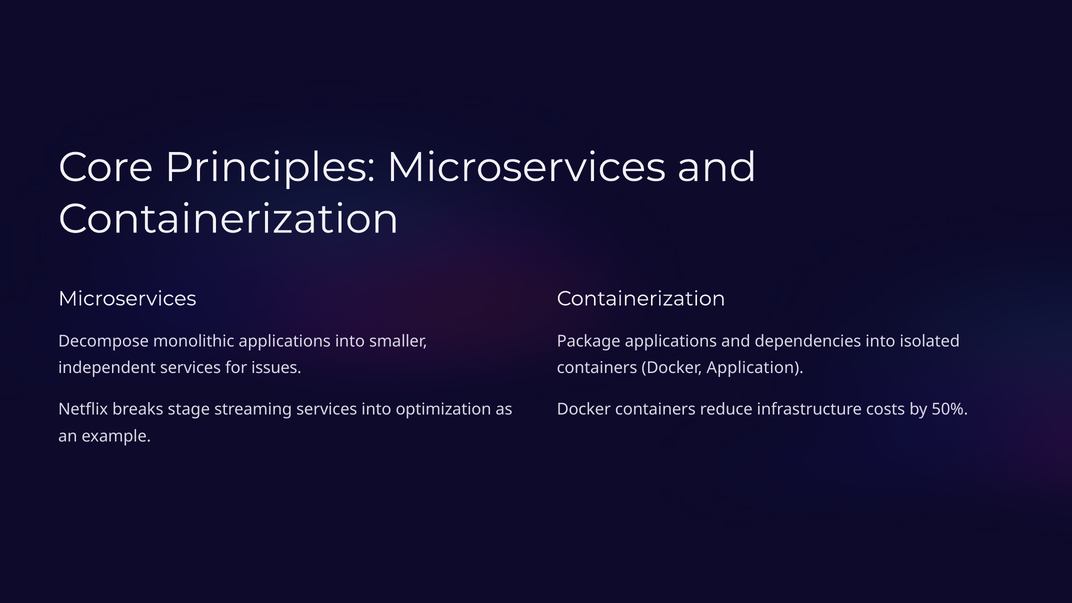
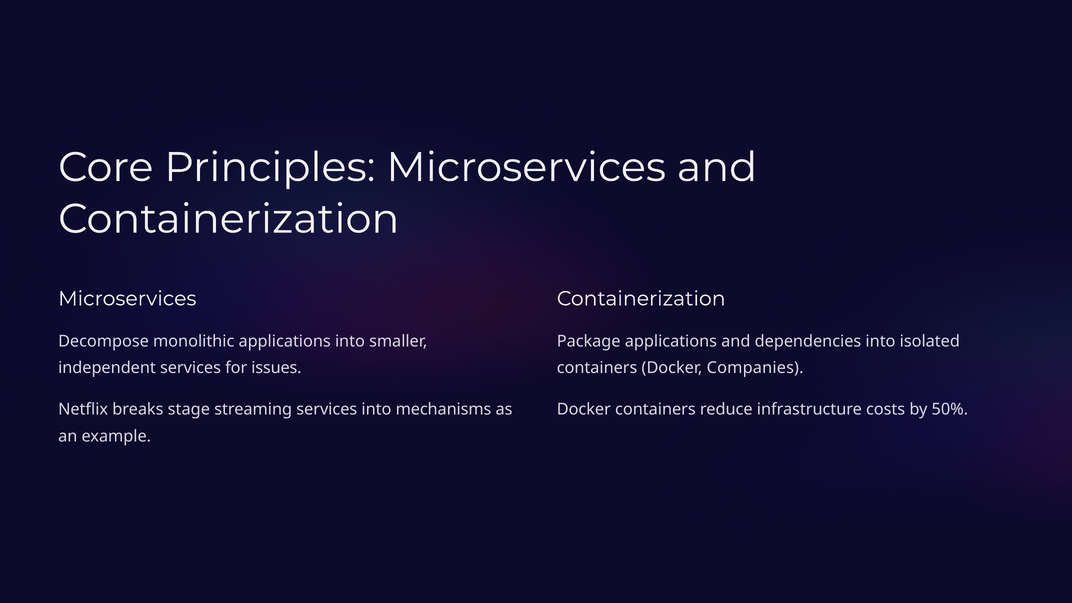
Application: Application -> Companies
optimization: optimization -> mechanisms
